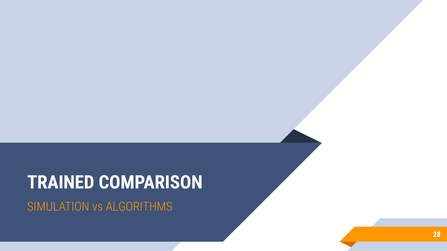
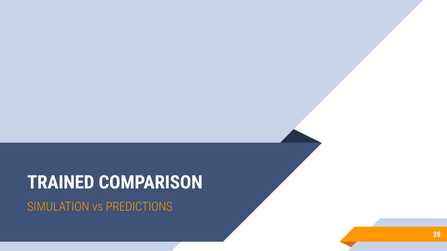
ALGORITHMS: ALGORITHMS -> PREDICTIONS
